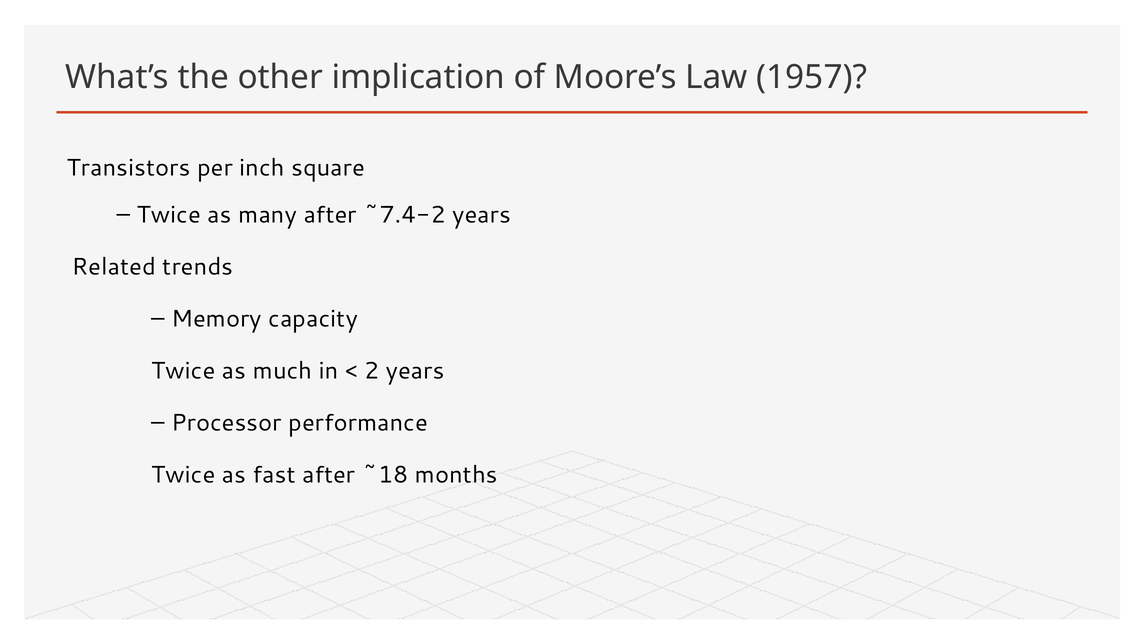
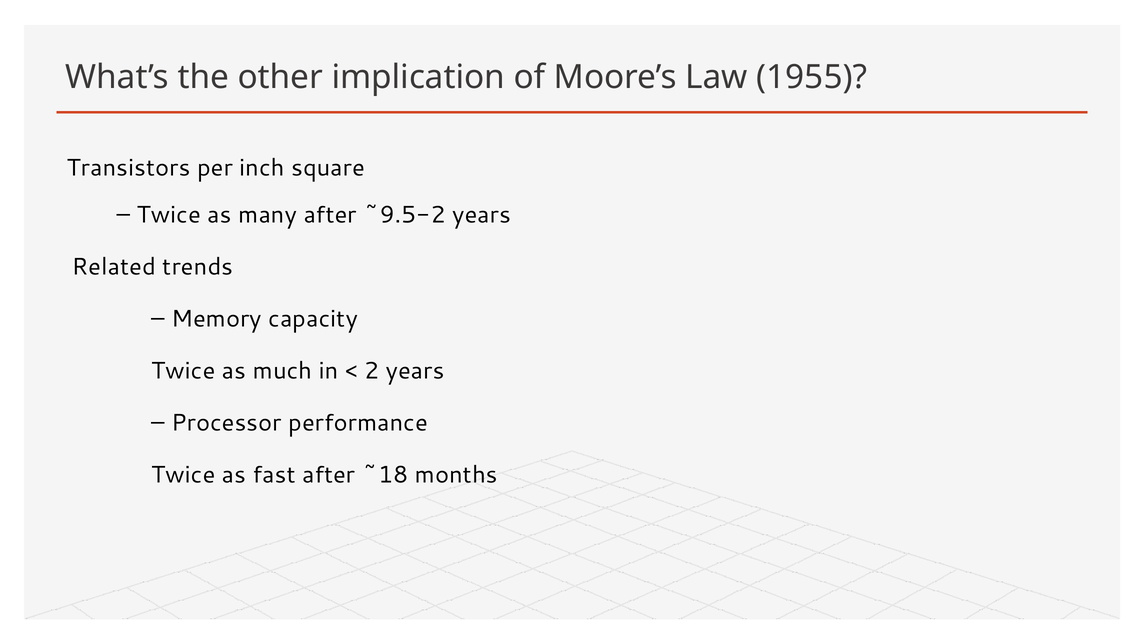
1957: 1957 -> 1955
~7.4-2: ~7.4-2 -> ~9.5-2
